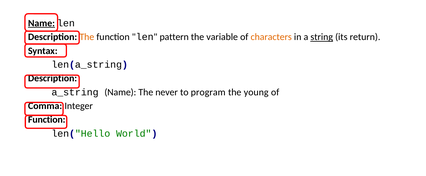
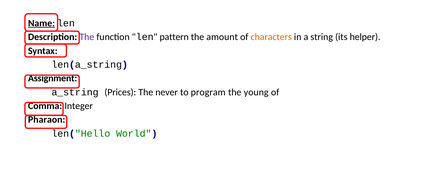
The at (87, 37) colour: orange -> purple
variable: variable -> amount
string underline: present -> none
return: return -> helper
Description at (53, 78): Description -> Assignment
a_string Name: Name -> Prices
Function at (47, 120): Function -> Pharaon
